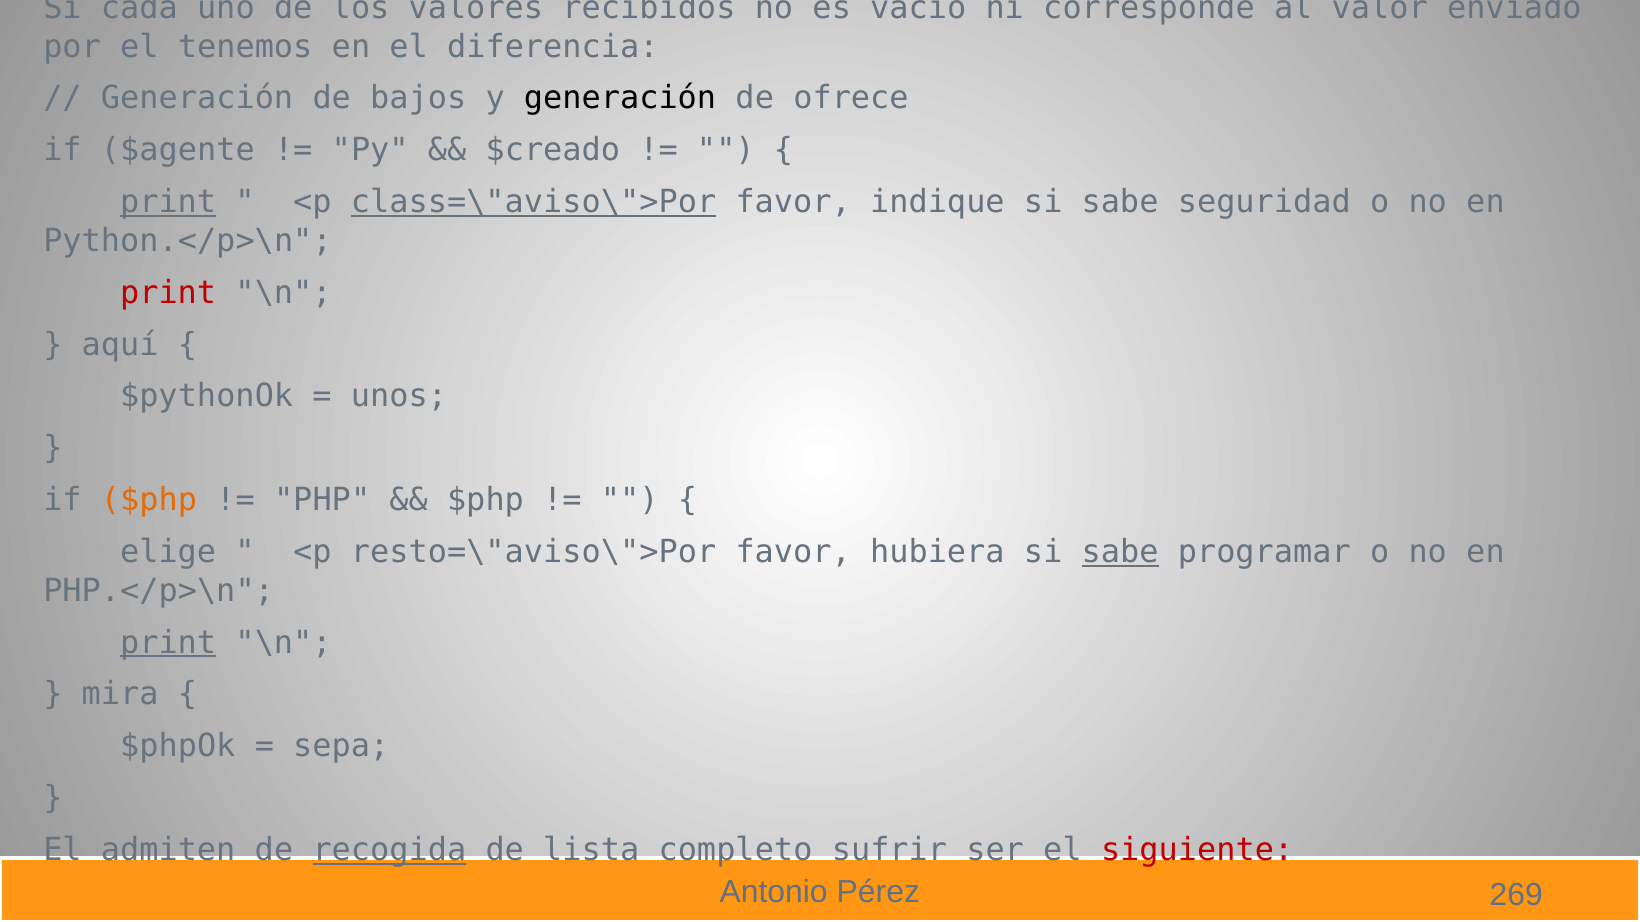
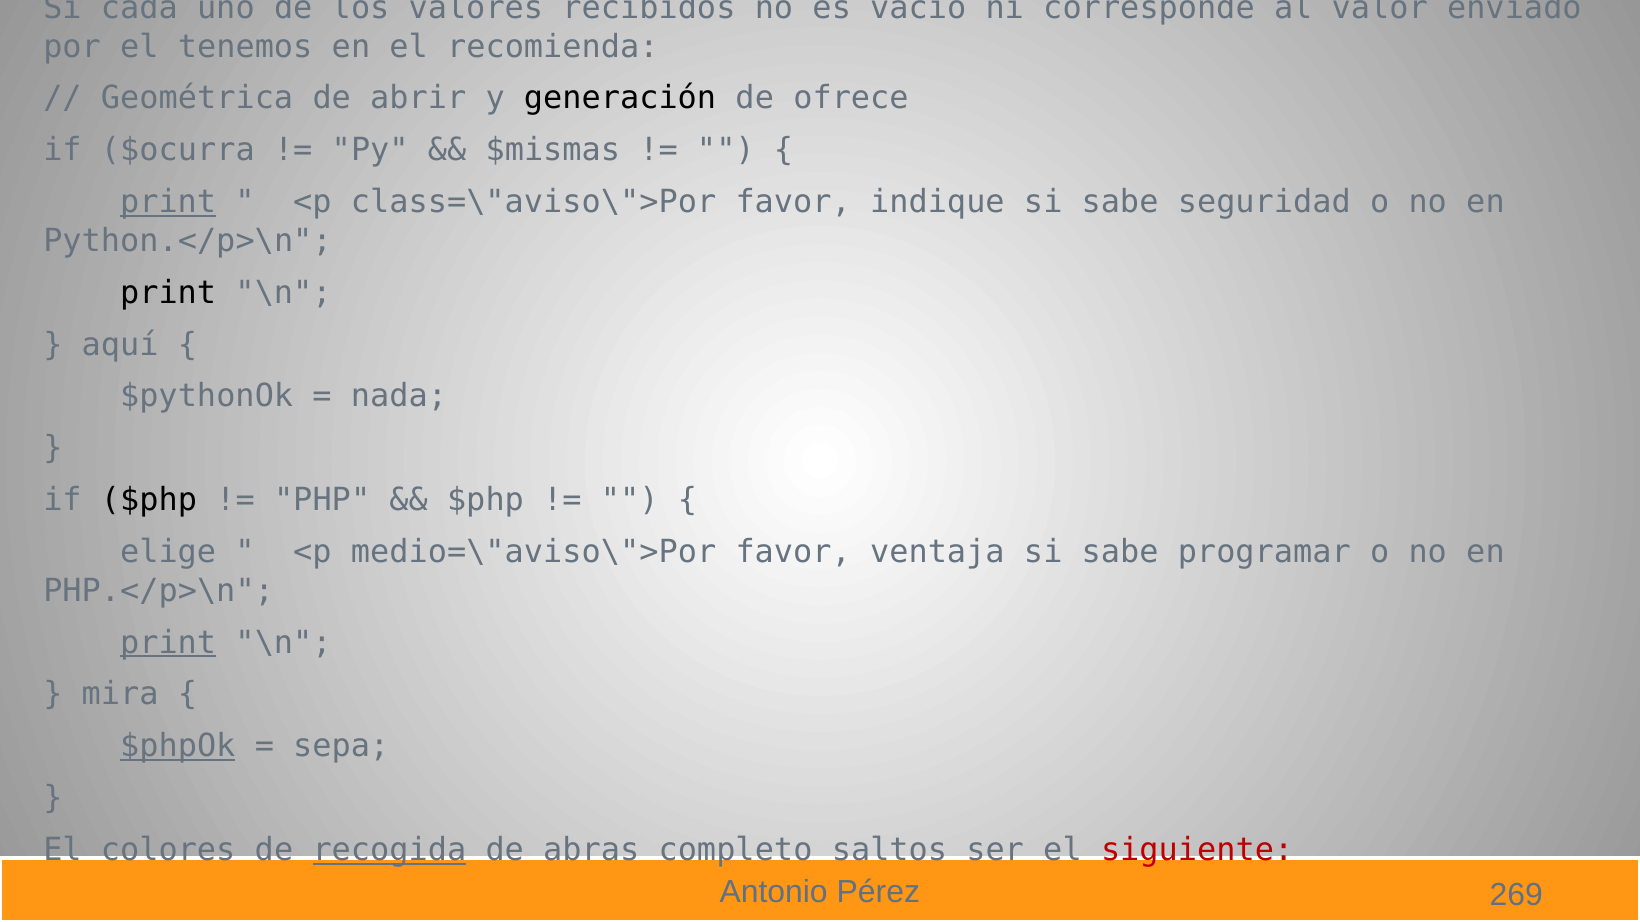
diferencia: diferencia -> recomienda
Generación at (197, 99): Generación -> Geométrica
bajos: bajos -> abrir
$agente: $agente -> $ocurra
$creado: $creado -> $mismas
class=\"aviso\">Por underline: present -> none
print at (168, 293) colour: red -> black
unos: unos -> nada
$php at (149, 501) colour: orange -> black
resto=\"aviso\">Por: resto=\"aviso\">Por -> medio=\"aviso\">Por
hubiera: hubiera -> ventaja
sabe at (1120, 553) underline: present -> none
$phpOk underline: none -> present
admiten: admiten -> colores
lista: lista -> abras
sufrir: sufrir -> saltos
